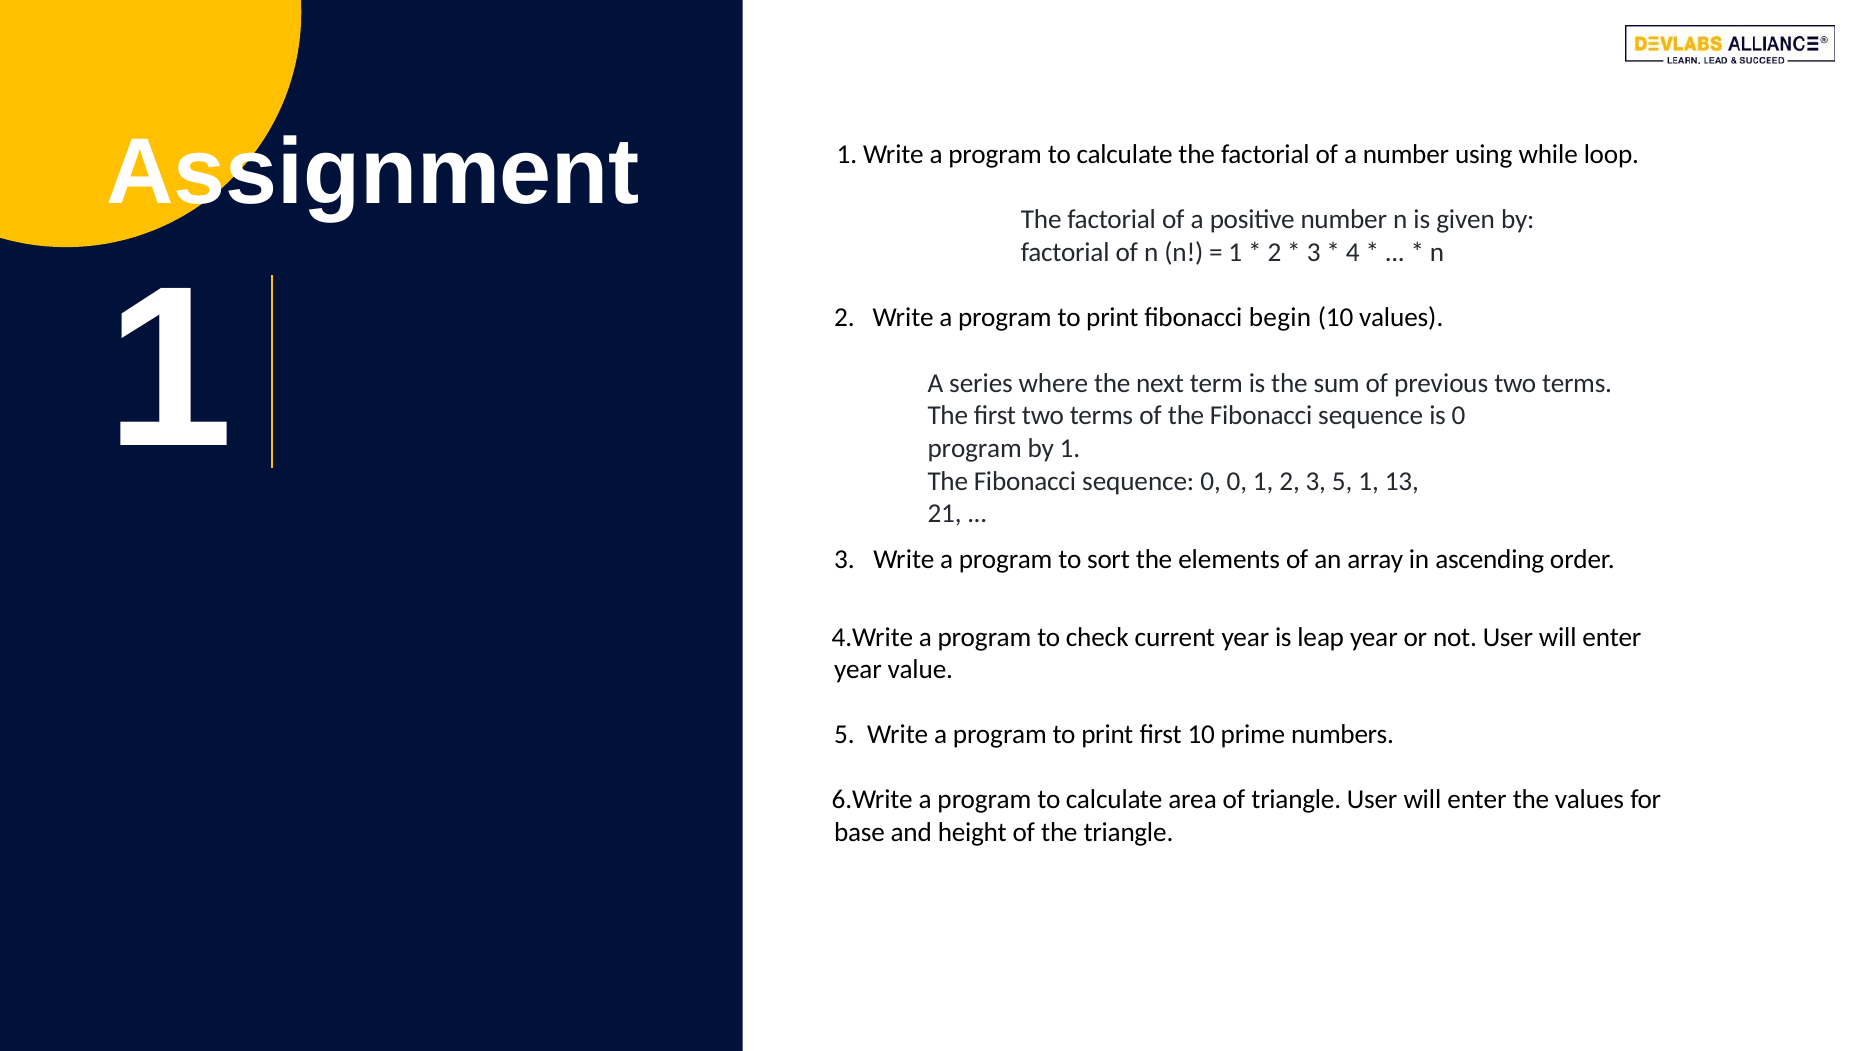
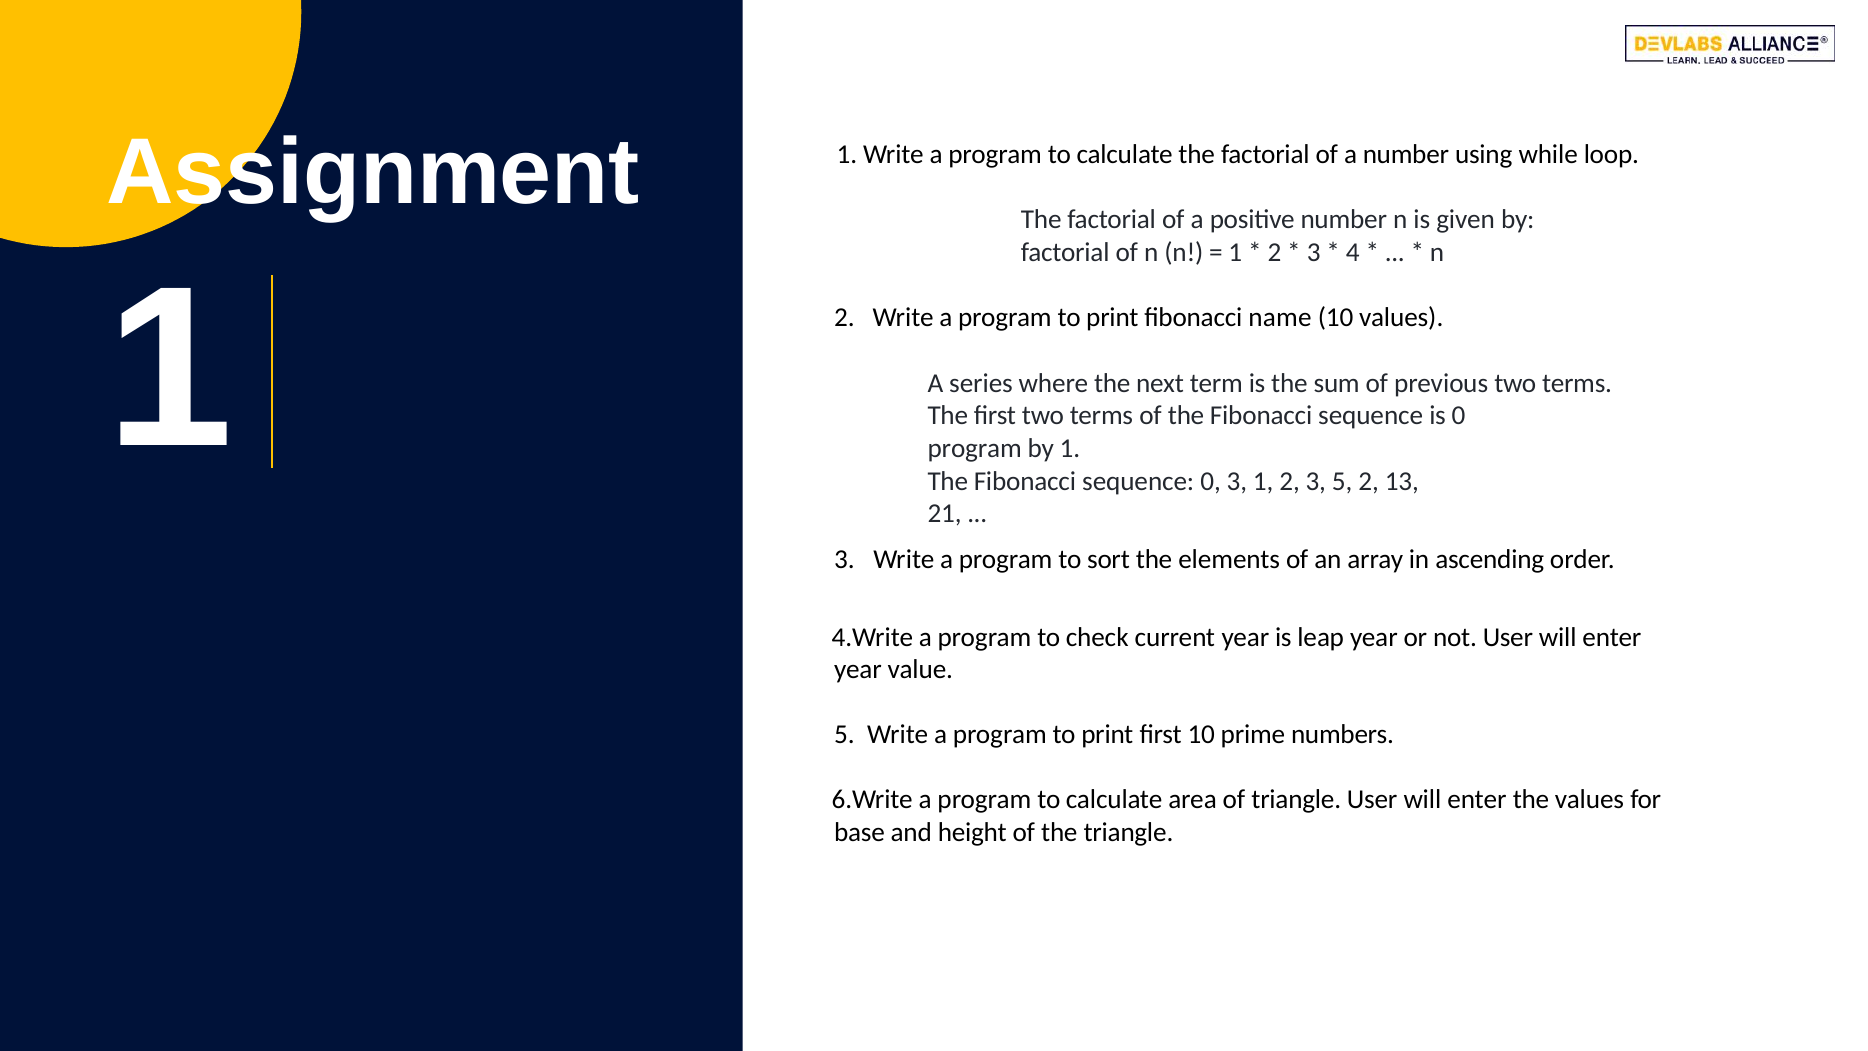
begin: begin -> name
0 0: 0 -> 3
5 1: 1 -> 2
